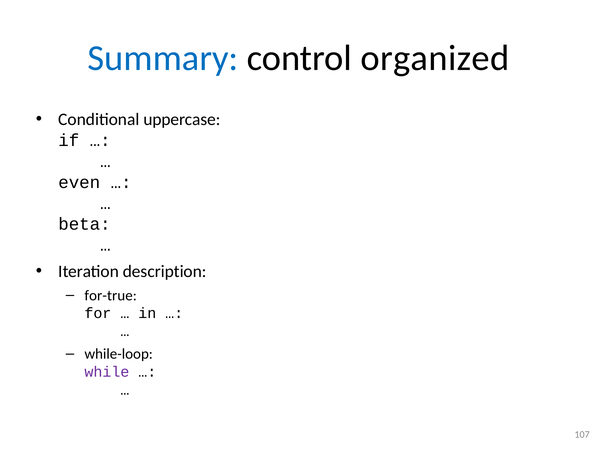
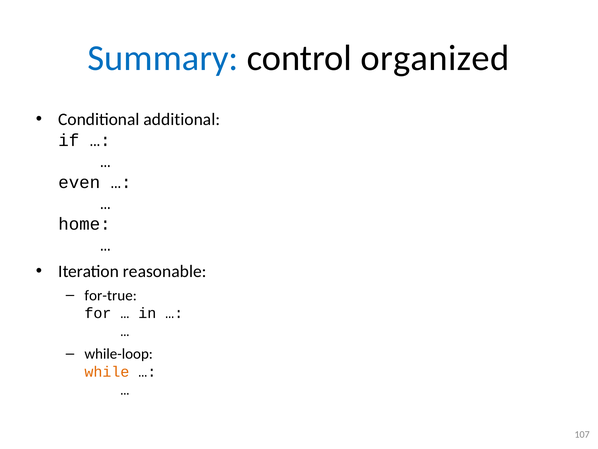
uppercase: uppercase -> additional
beta: beta -> home
description: description -> reasonable
while colour: purple -> orange
